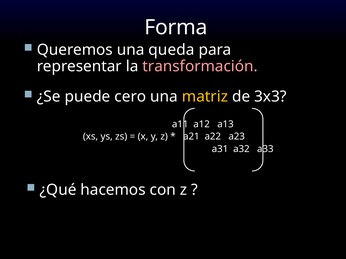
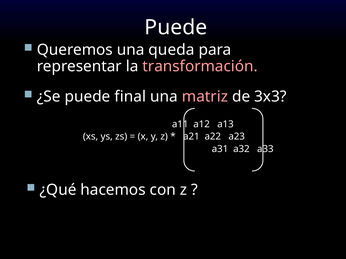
Forma at (176, 27): Forma -> Puede
cero: cero -> final
matriz colour: yellow -> pink
